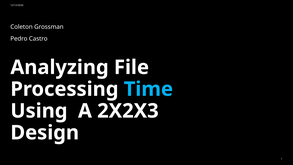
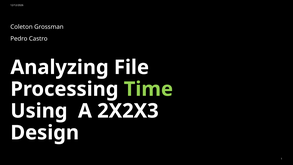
Time colour: light blue -> light green
